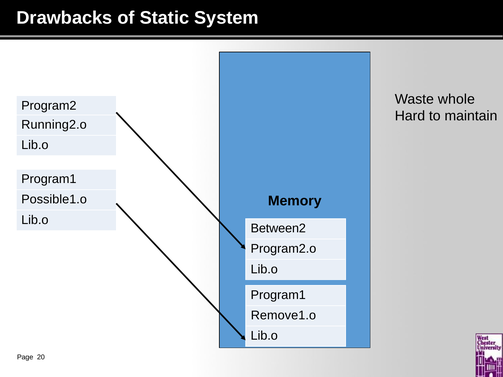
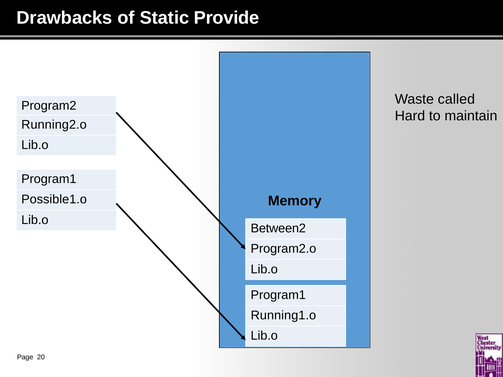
System: System -> Provide
whole: whole -> called
Remove1.o: Remove1.o -> Running1.o
